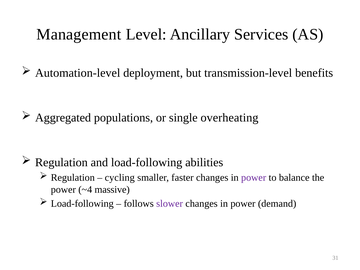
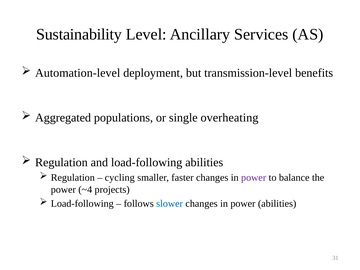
Management: Management -> Sustainability
massive: massive -> projects
slower colour: purple -> blue
power demand: demand -> abilities
